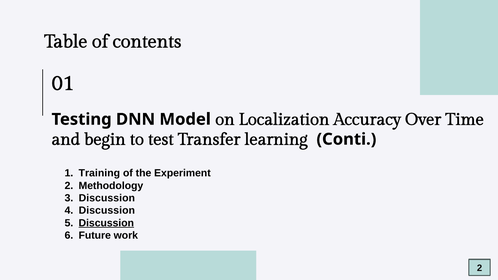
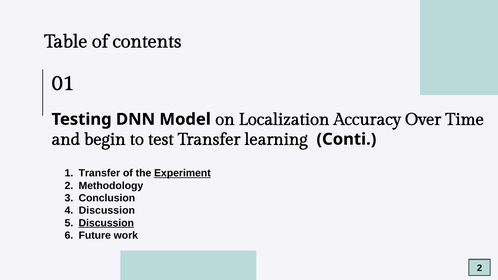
Training at (99, 173): Training -> Transfer
Experiment underline: none -> present
Discussion at (107, 198): Discussion -> Conclusion
